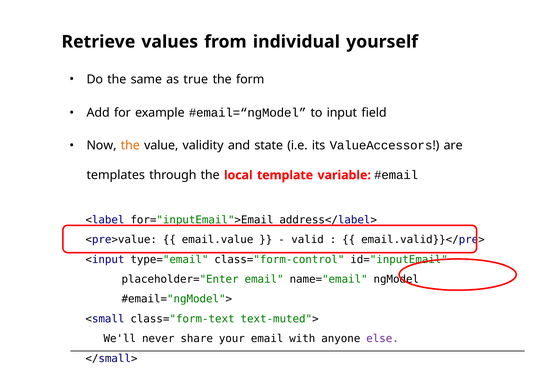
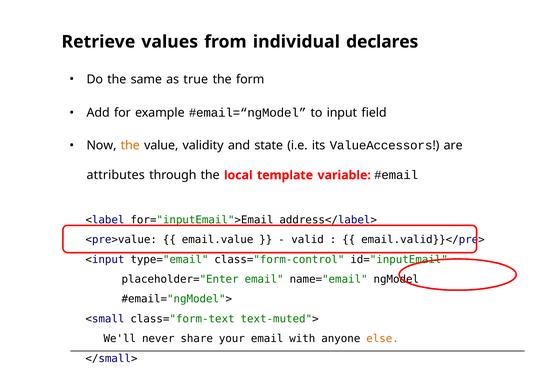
yourself: yourself -> declares
templates: templates -> attributes
else colour: purple -> orange
